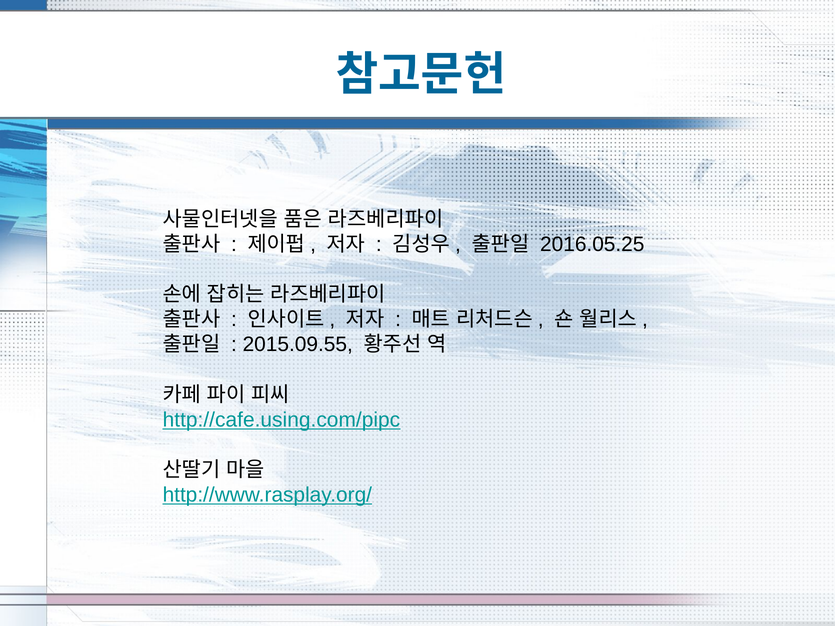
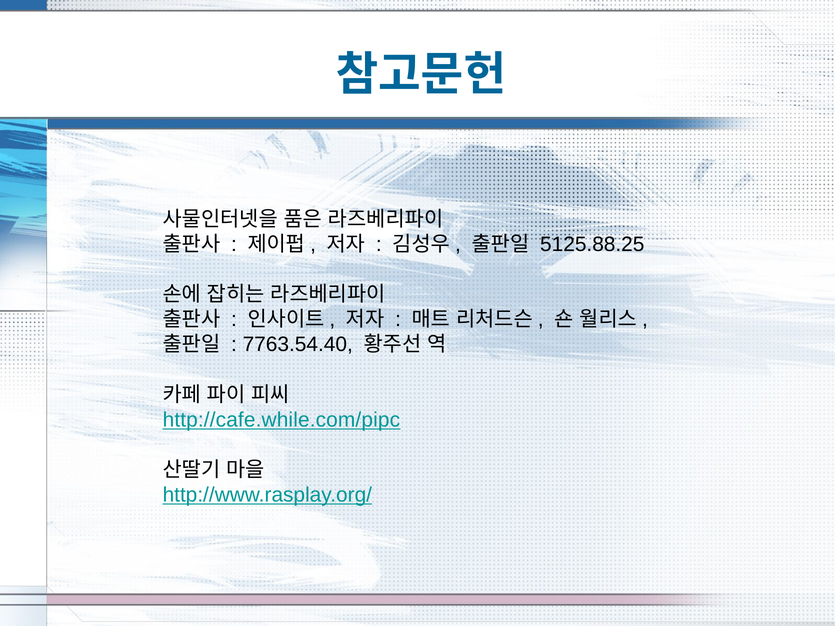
2016.05.25: 2016.05.25 -> 5125.88.25
2015.09.55: 2015.09.55 -> 7763.54.40
http://cafe.using.com/pipc: http://cafe.using.com/pipc -> http://cafe.while.com/pipc
